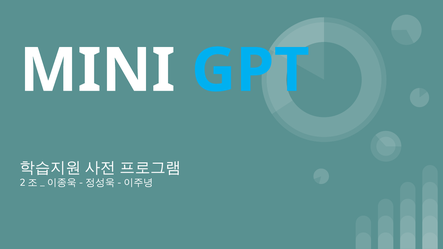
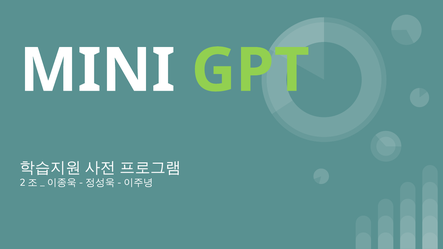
GPT colour: light blue -> light green
